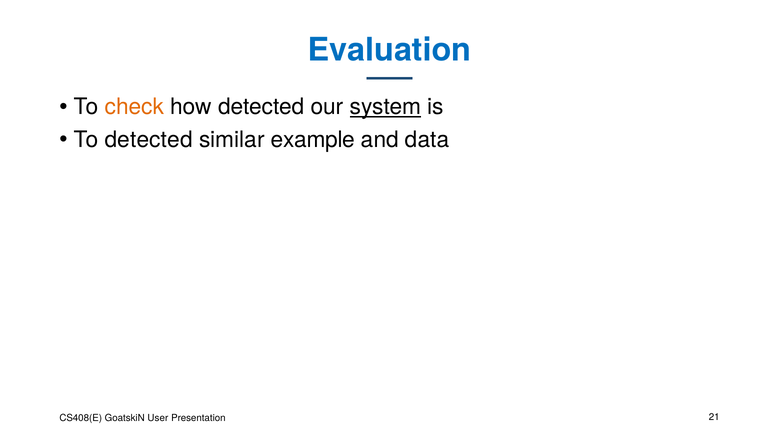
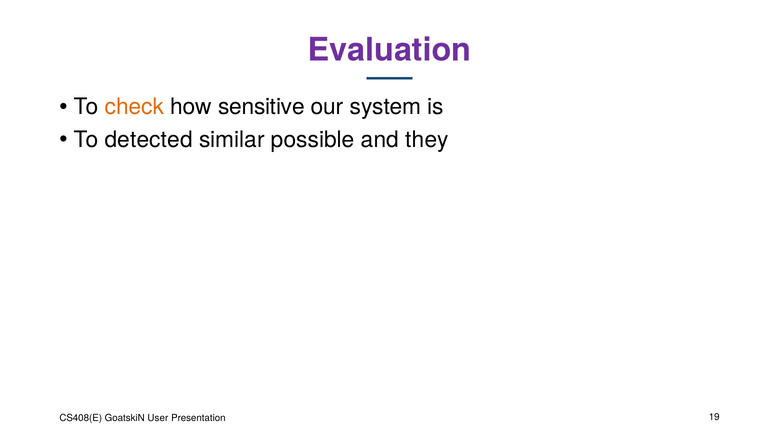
Evaluation colour: blue -> purple
how detected: detected -> sensitive
system underline: present -> none
example: example -> possible
data: data -> they
21: 21 -> 19
